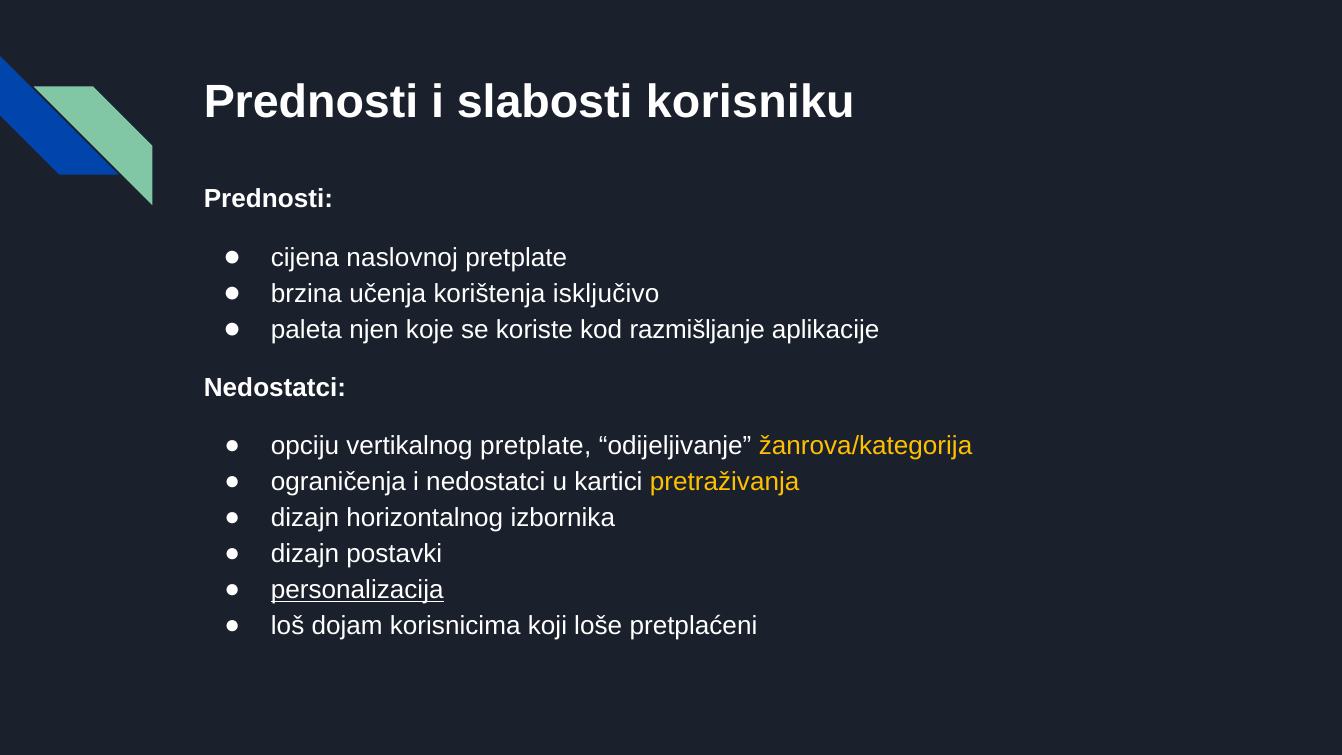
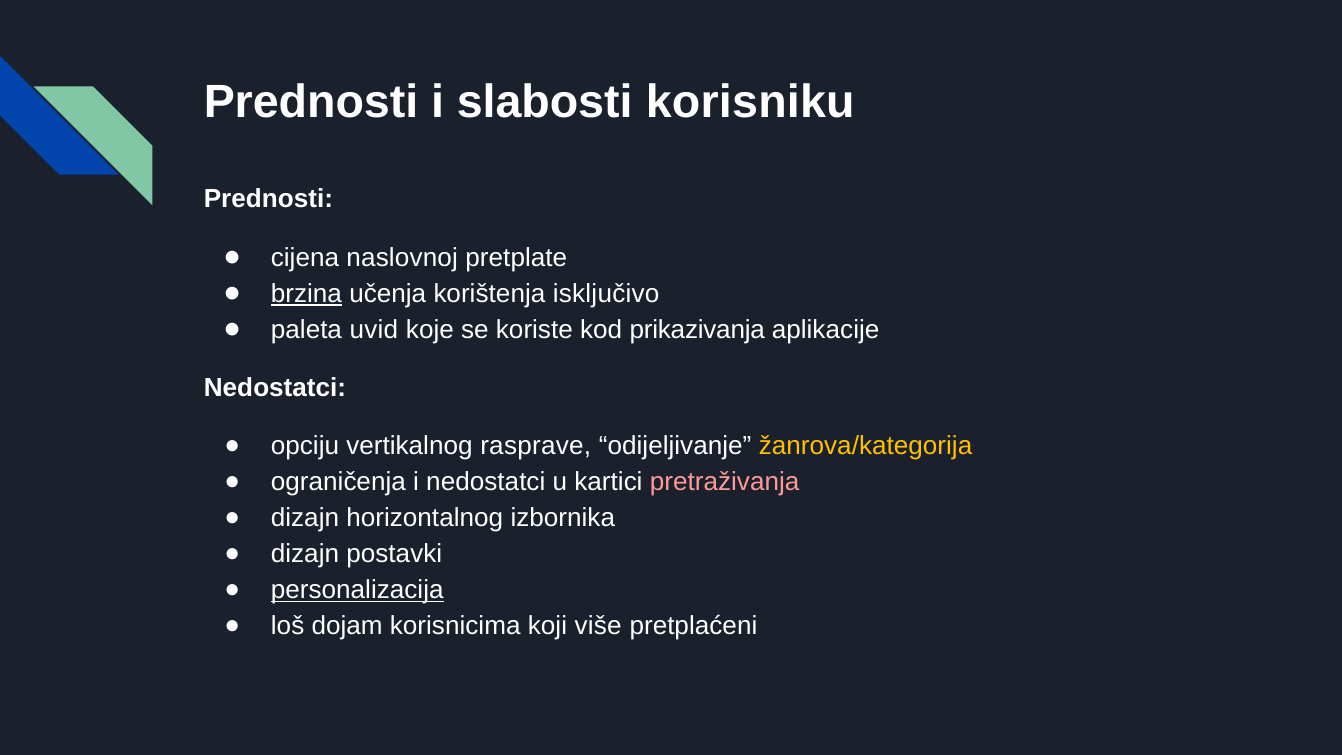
brzina underline: none -> present
njen: njen -> uvid
razmišljanje: razmišljanje -> prikazivanja
vertikalnog pretplate: pretplate -> rasprave
pretraživanja colour: yellow -> pink
loše: loše -> više
